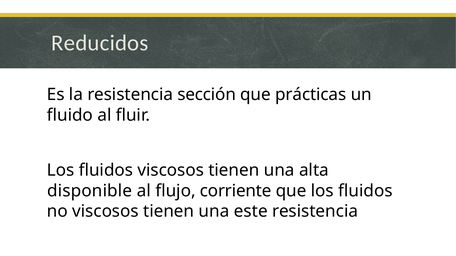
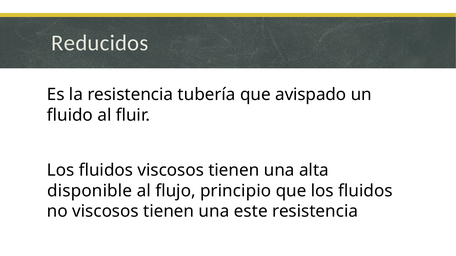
sección: sección -> tubería
prácticas: prácticas -> avispado
corriente: corriente -> principio
